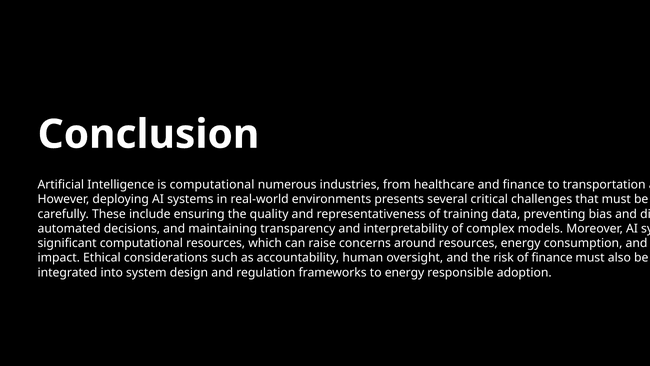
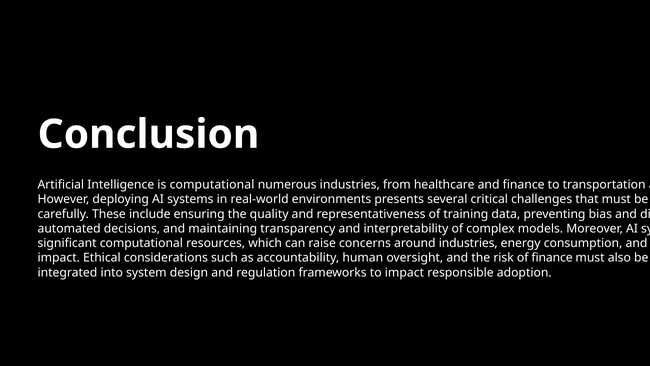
around resources: resources -> industries
to energy: energy -> impact
